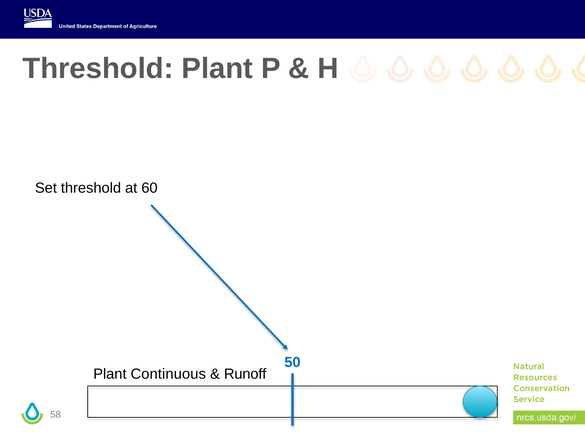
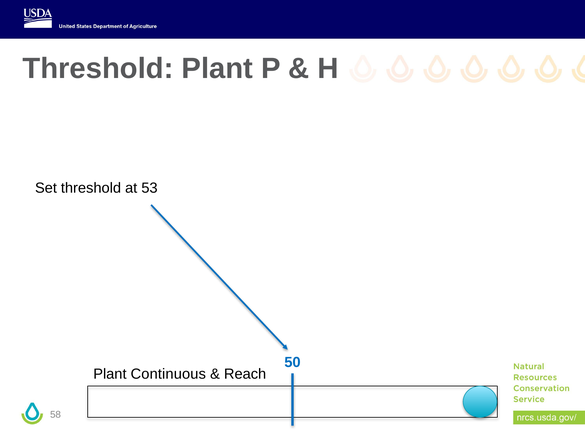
60: 60 -> 53
Runoff: Runoff -> Reach
